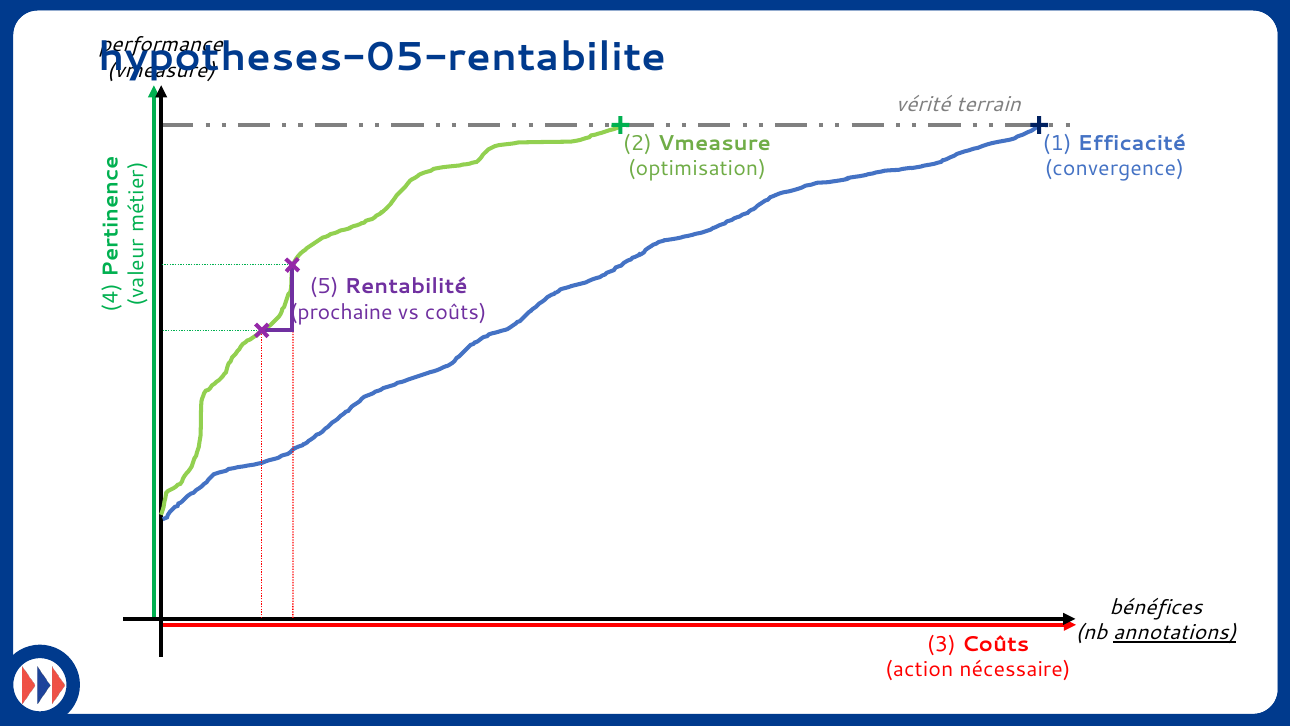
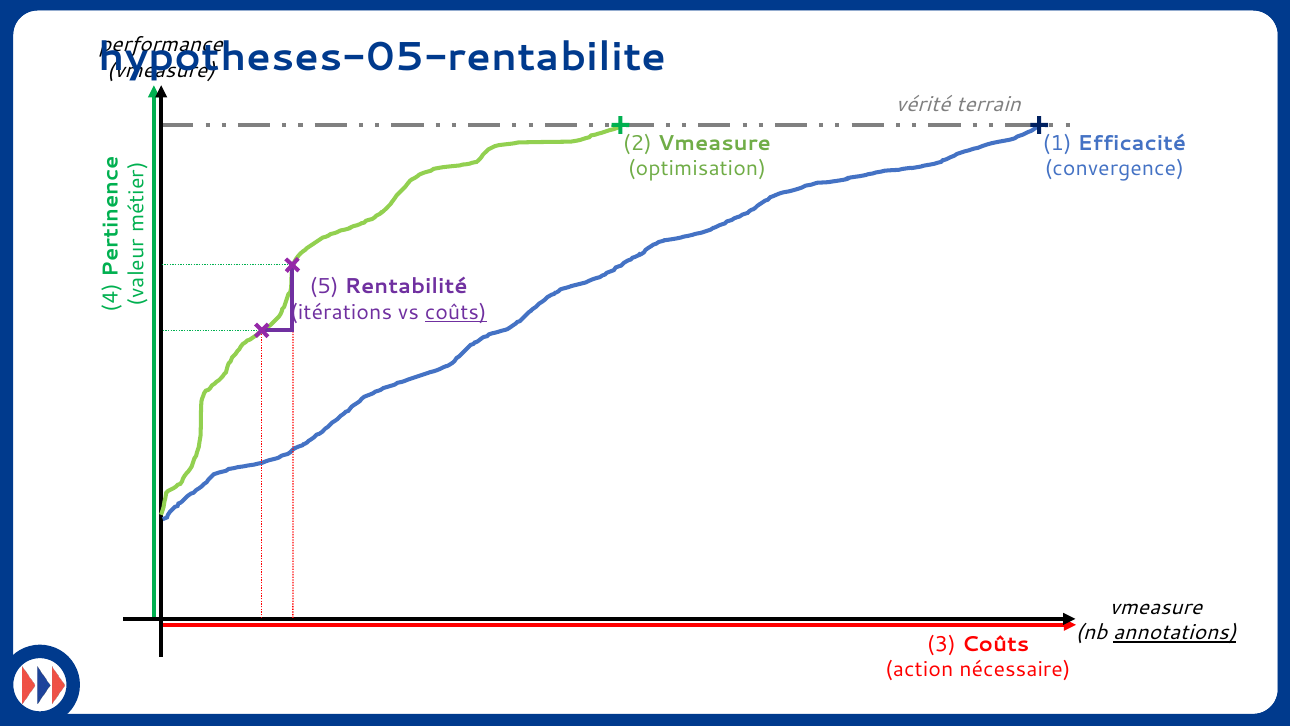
prochaine: prochaine -> itérations
coûts at (456, 312) underline: none -> present
bénéfices at (1156, 607): bénéfices -> vmeasure
